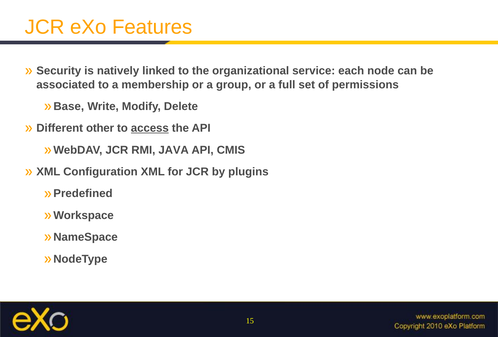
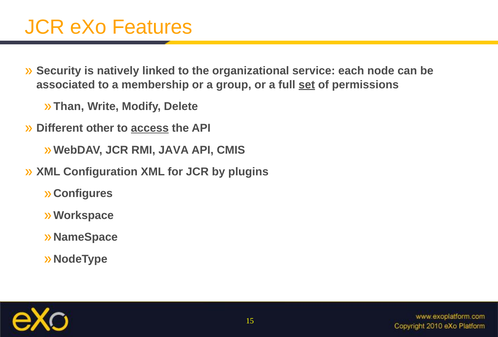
set underline: none -> present
Base: Base -> Than
Predefined: Predefined -> Configures
